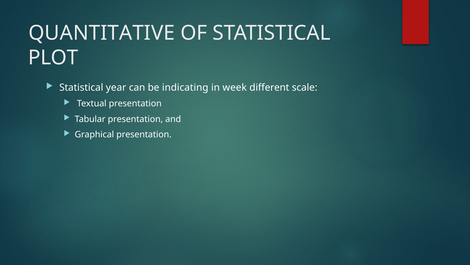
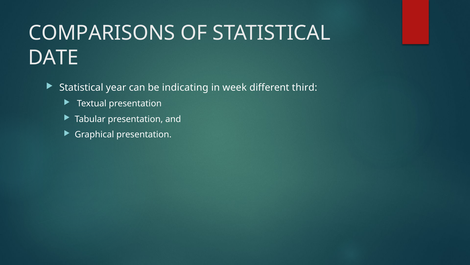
QUANTITATIVE: QUANTITATIVE -> COMPARISONS
PLOT: PLOT -> DATE
scale: scale -> third
